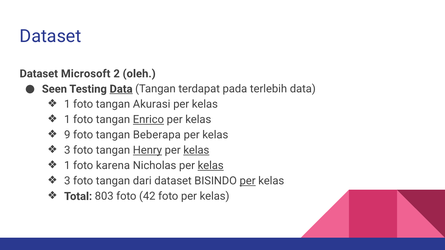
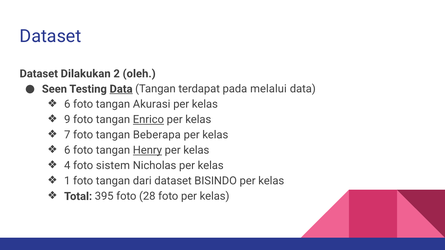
Microsoft: Microsoft -> Dilakukan
terlebih: terlebih -> melalui
1 at (67, 104): 1 -> 6
1 at (67, 120): 1 -> 9
9: 9 -> 7
3 at (67, 150): 3 -> 6
kelas at (196, 150) underline: present -> none
1 at (67, 166): 1 -> 4
karena: karena -> sistem
kelas at (211, 166) underline: present -> none
3 at (67, 181): 3 -> 1
per at (248, 181) underline: present -> none
803: 803 -> 395
42: 42 -> 28
